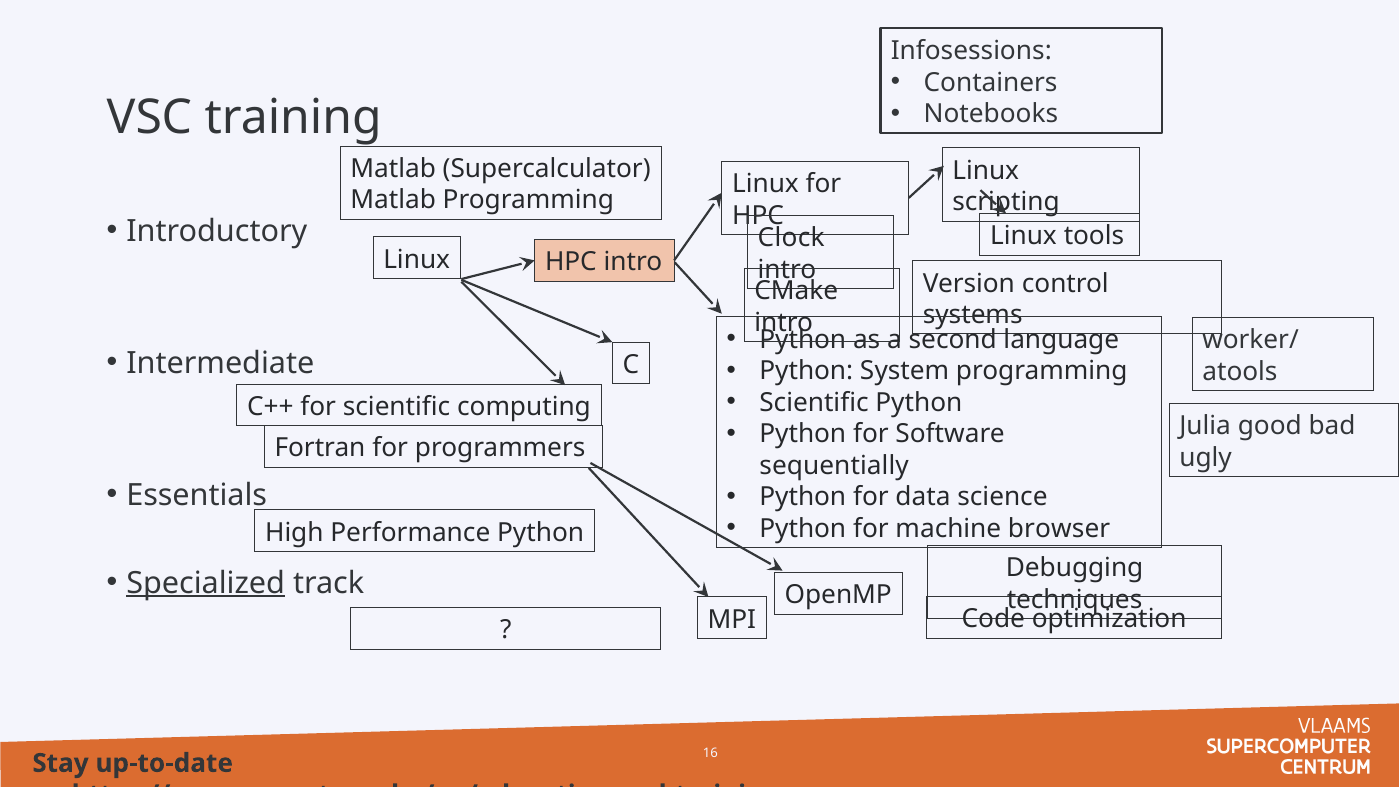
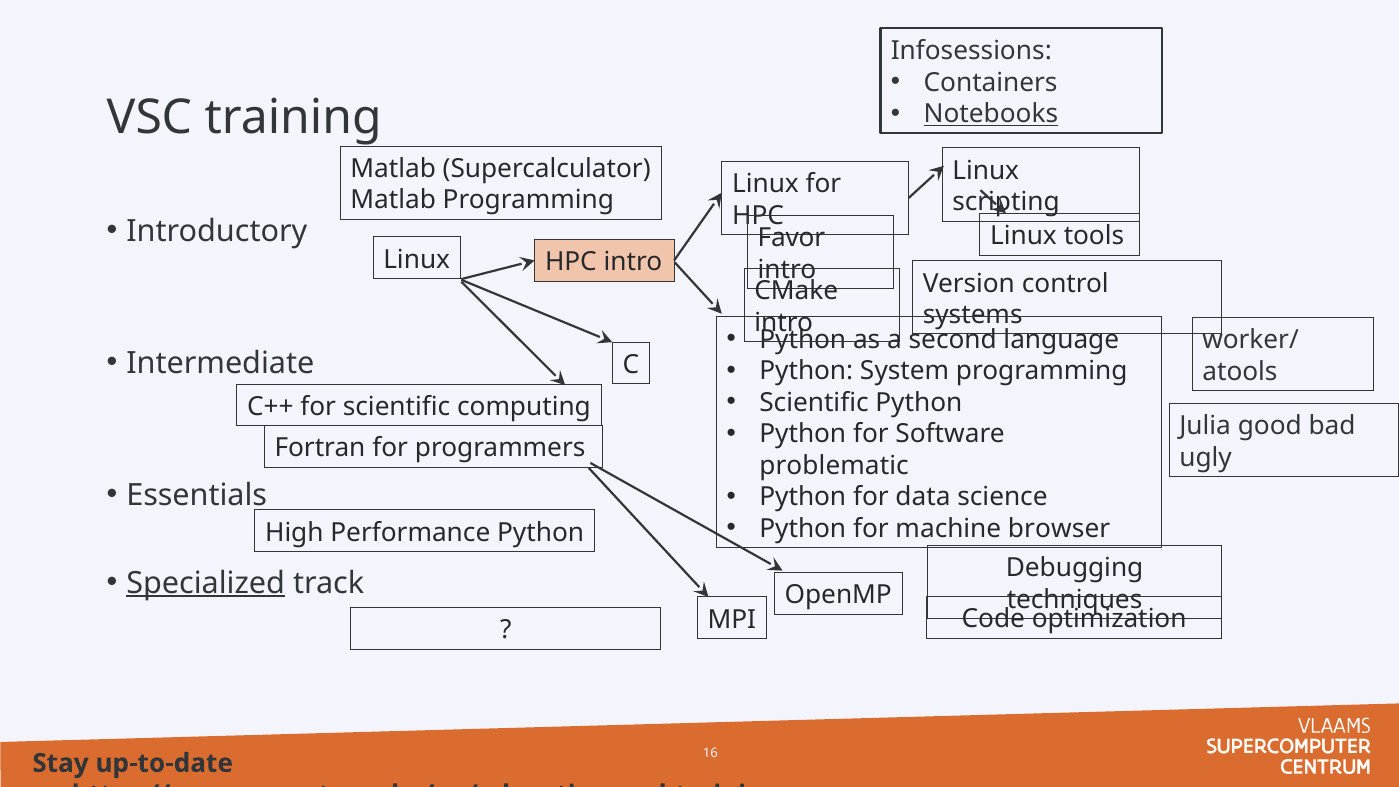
Notebooks underline: none -> present
Clock: Clock -> Favor
sequentially: sequentially -> problematic
